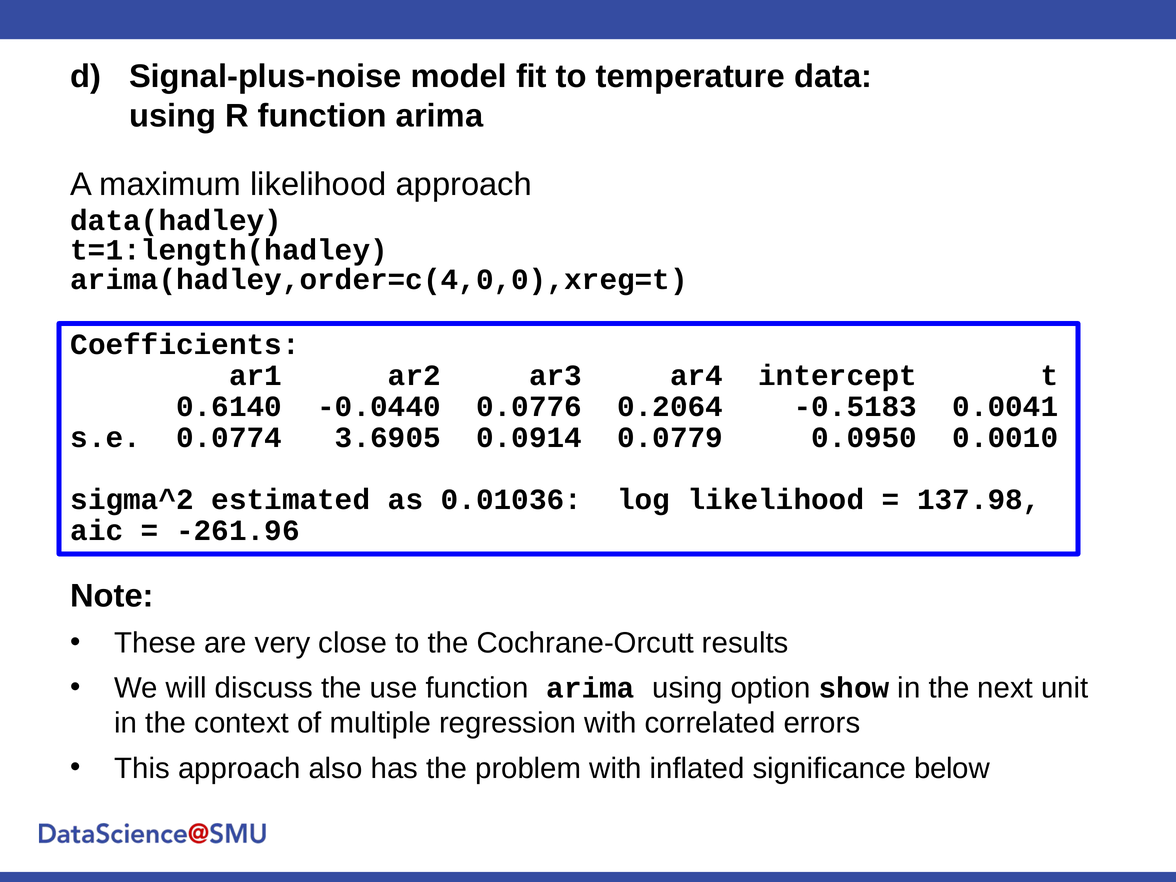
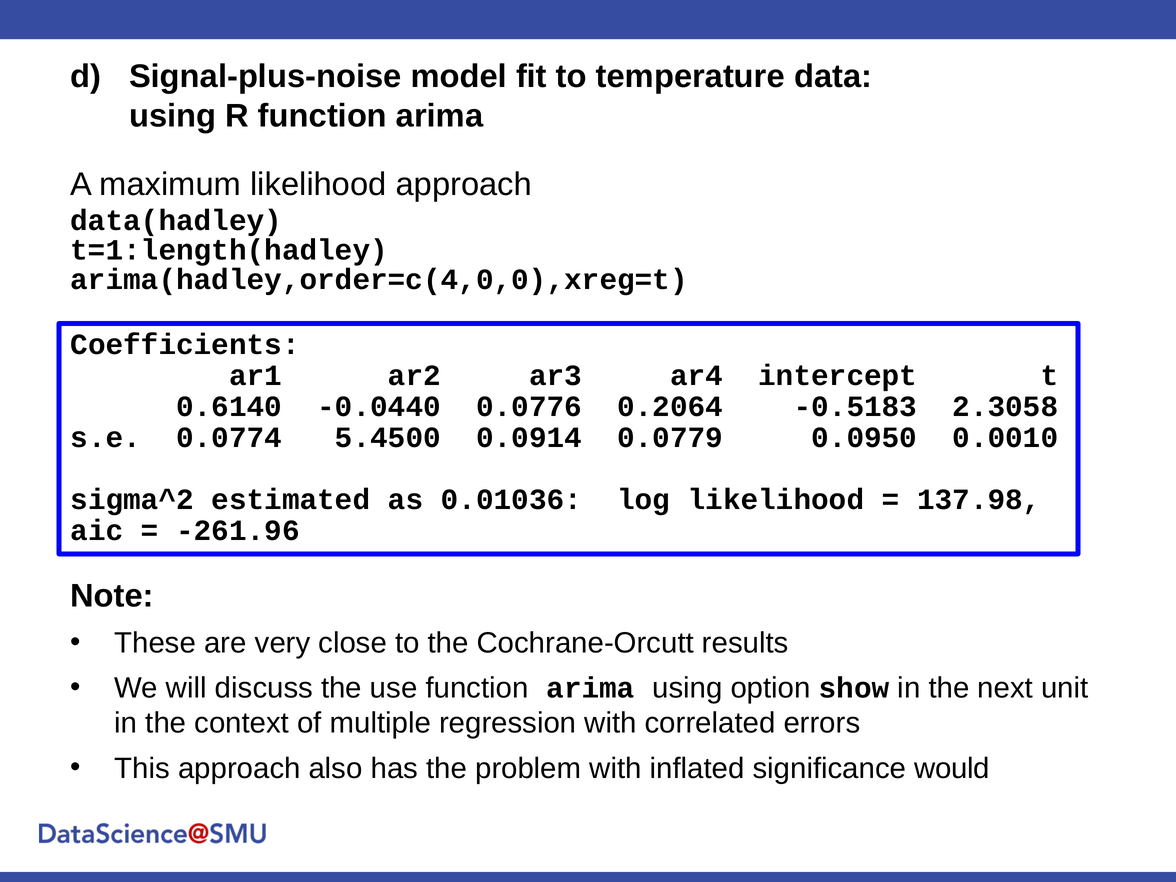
0.0041: 0.0041 -> 2.3058
3.6905: 3.6905 -> 5.4500
below: below -> would
